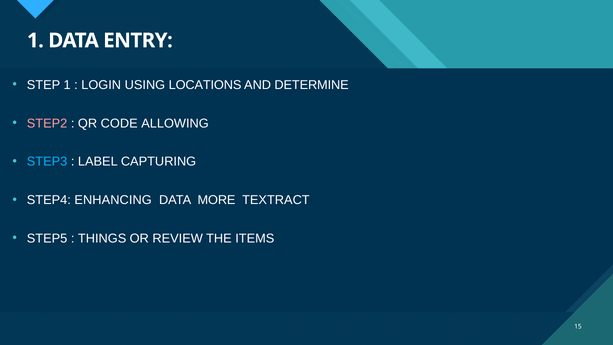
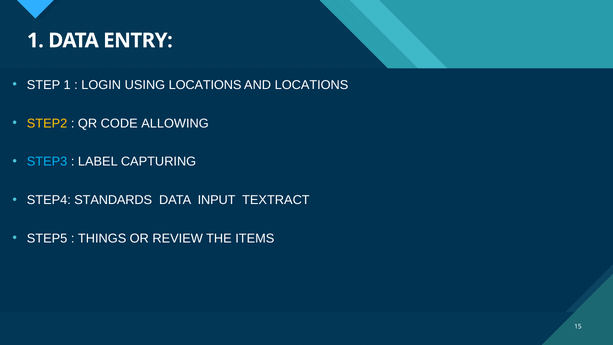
AND DETERMINE: DETERMINE -> LOCATIONS
STEP2 colour: pink -> yellow
ENHANCING: ENHANCING -> STANDARDS
MORE: MORE -> INPUT
